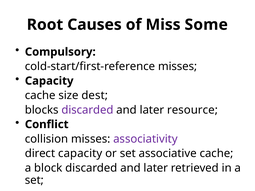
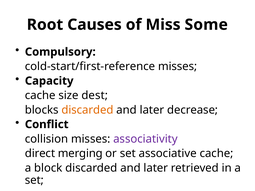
discarded at (87, 110) colour: purple -> orange
resource: resource -> decrease
direct capacity: capacity -> merging
